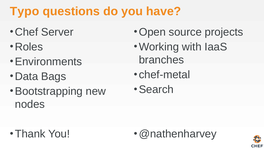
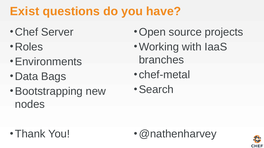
Typo: Typo -> Exist
